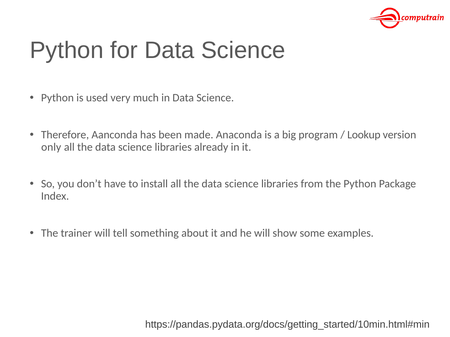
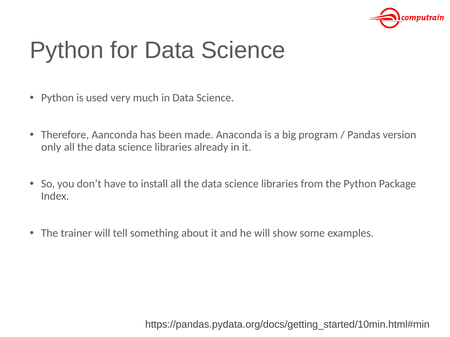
Lookup: Lookup -> Pandas
